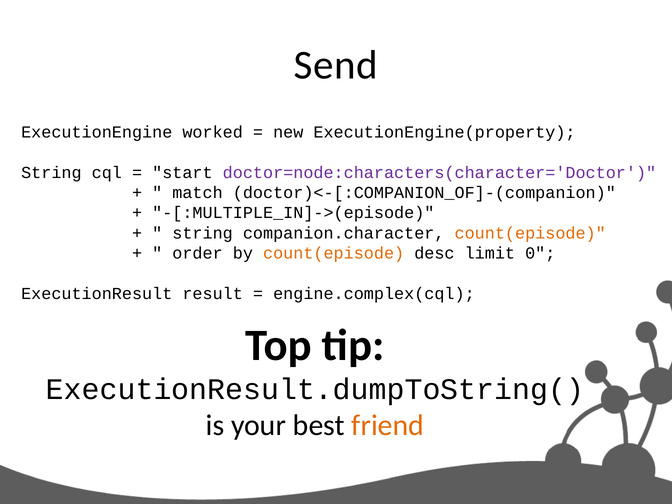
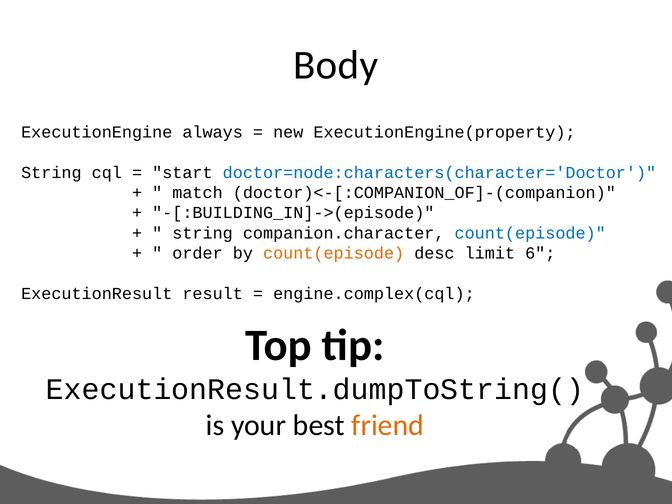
Send: Send -> Body
worked: worked -> always
doctor=node:characters(character='Doctor colour: purple -> blue
-[:MULTIPLE_IN]->(episode: -[:MULTIPLE_IN]->(episode -> -[:BUILDING_IN]->(episode
count(episode at (530, 233) colour: orange -> blue
0: 0 -> 6
